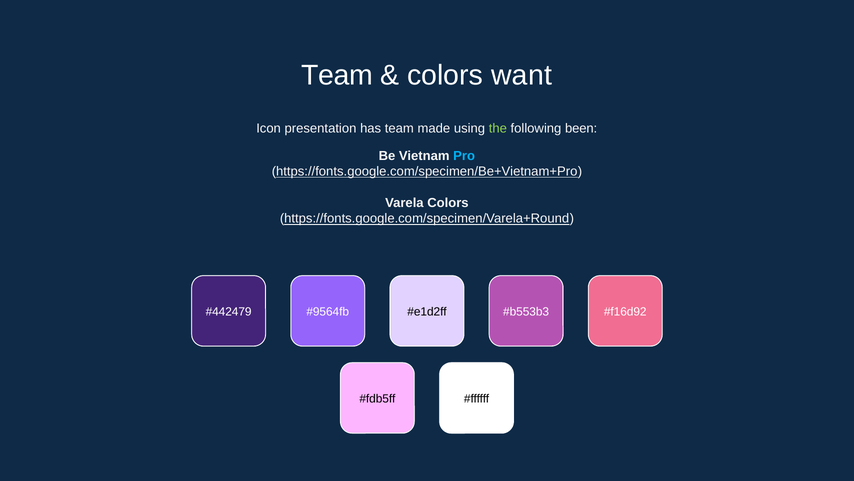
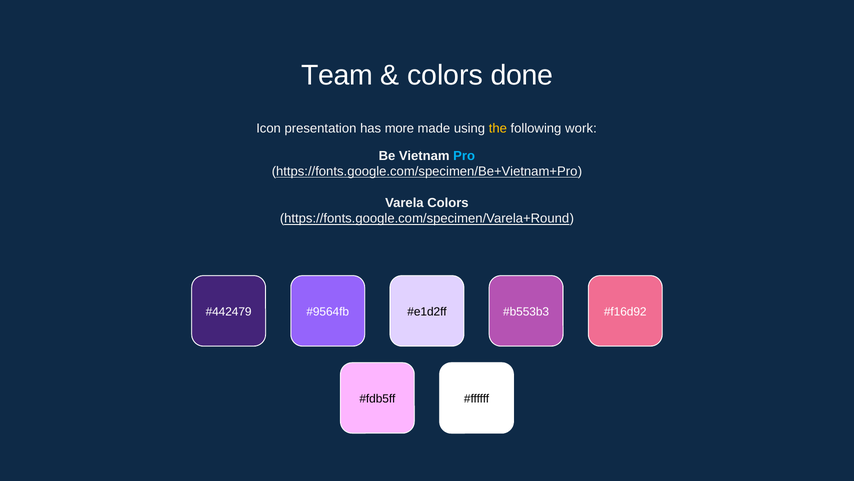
want: want -> done
has team: team -> more
the colour: light green -> yellow
been: been -> work
